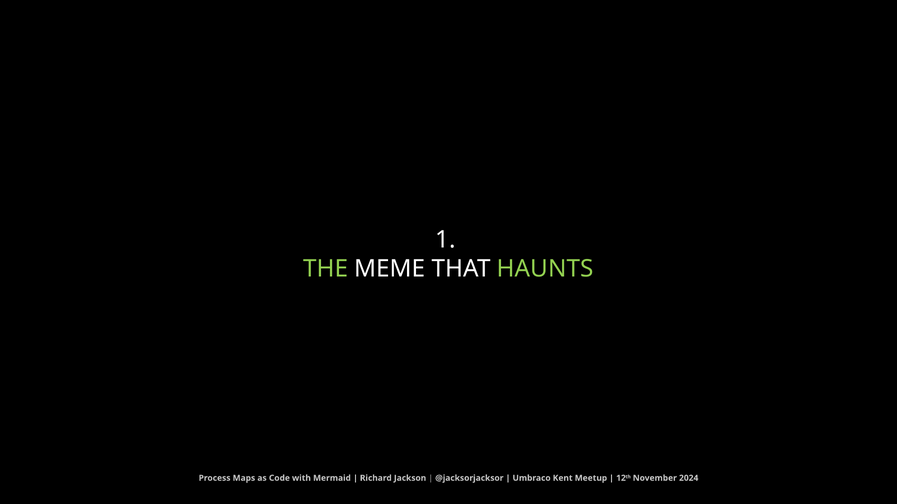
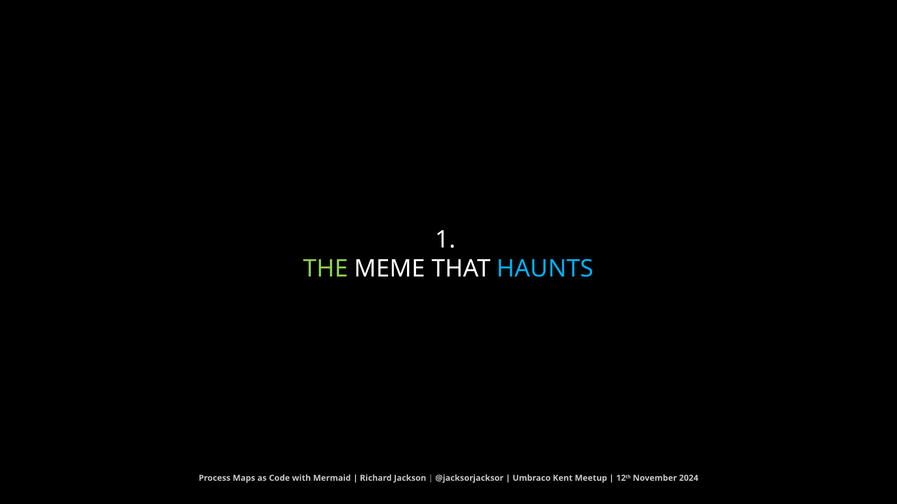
HAUNTS colour: light green -> light blue
